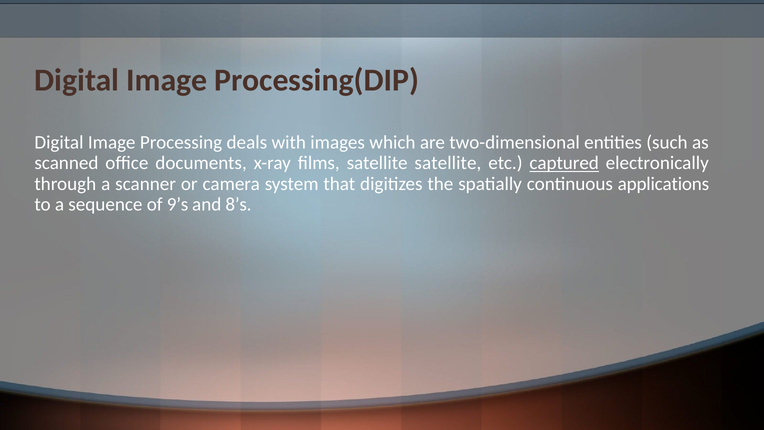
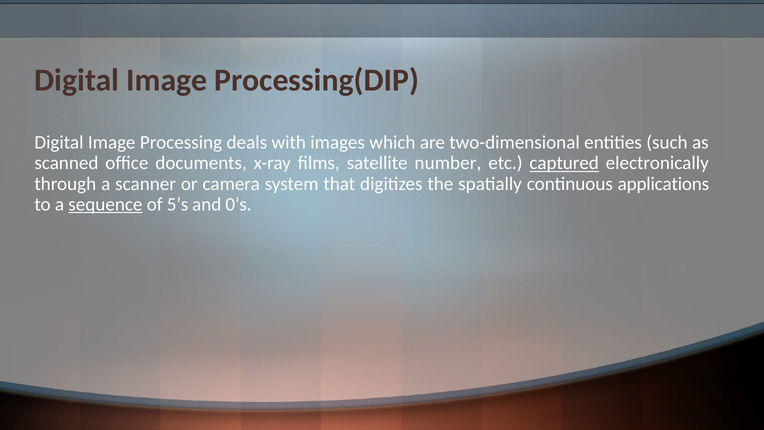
satellite satellite: satellite -> number
sequence underline: none -> present
9’s: 9’s -> 5’s
8’s: 8’s -> 0’s
